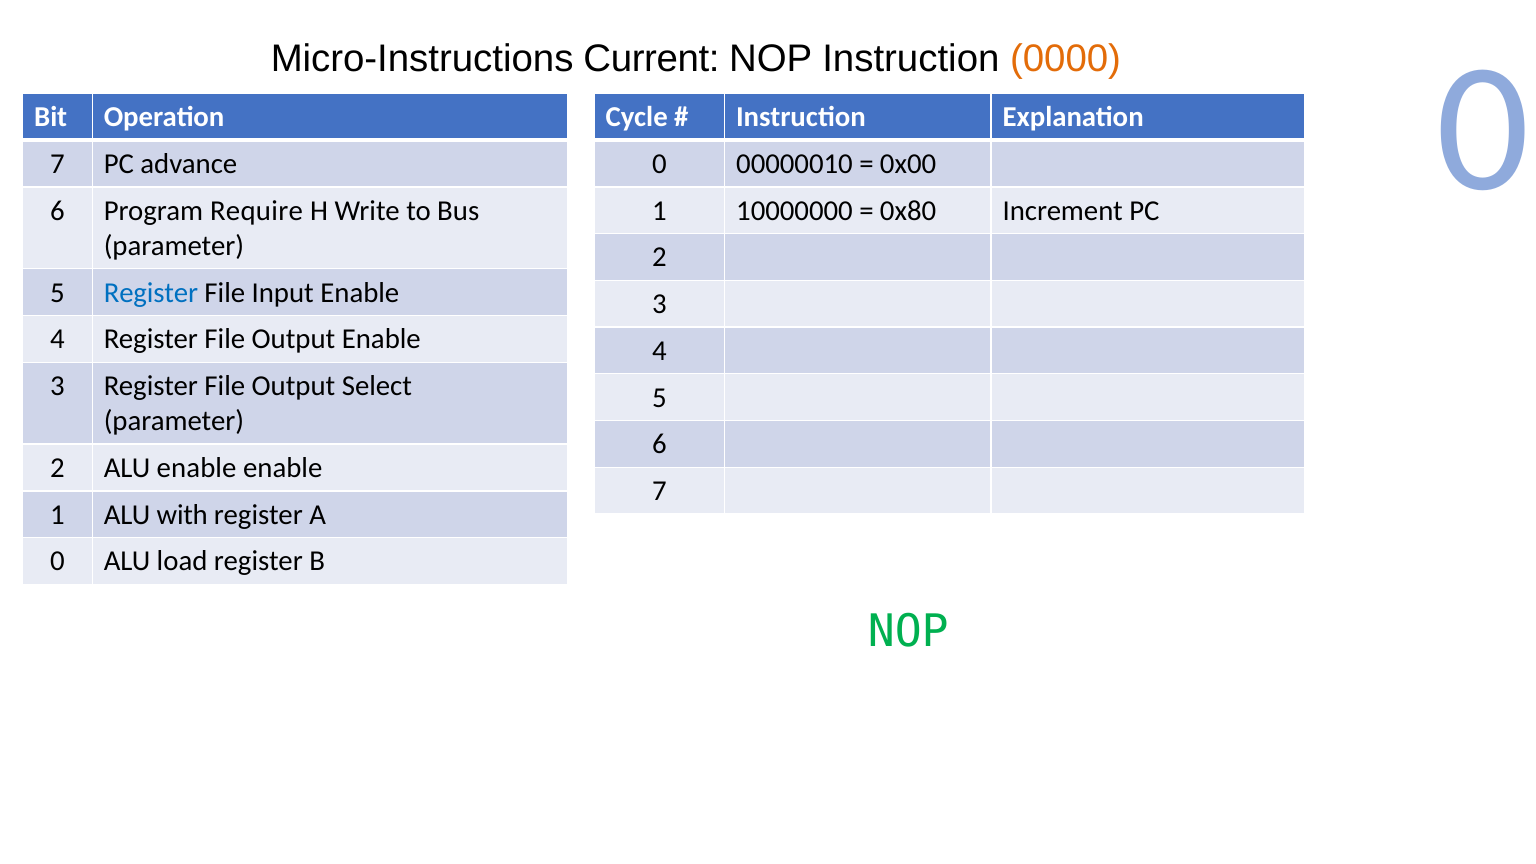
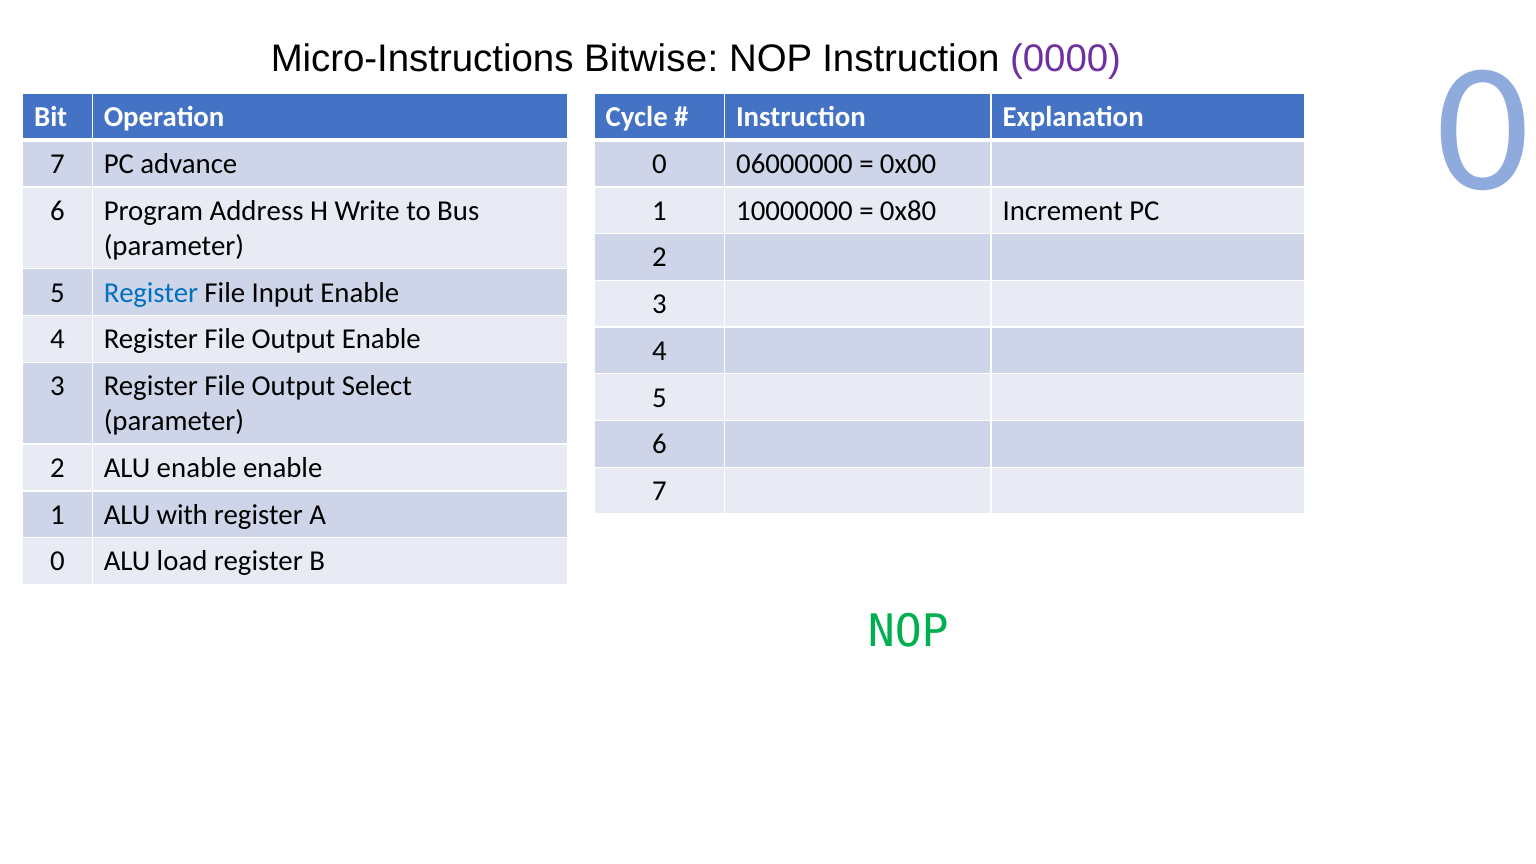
Current: Current -> Bitwise
0000 colour: orange -> purple
00000010: 00000010 -> 06000000
Require: Require -> Address
